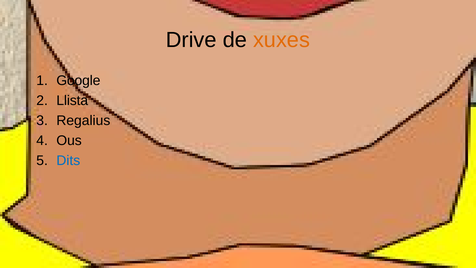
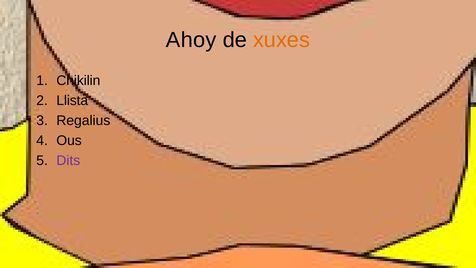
Drive: Drive -> Ahoy
Google: Google -> Chikilin
Dits colour: blue -> purple
